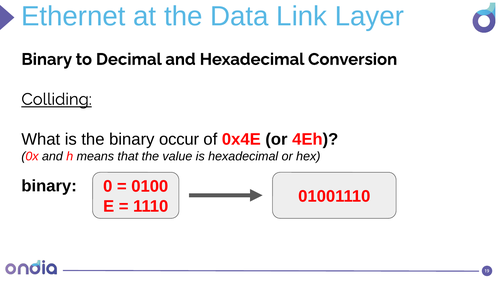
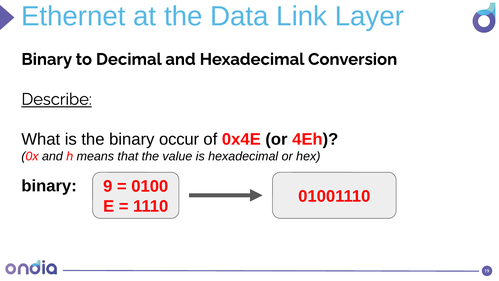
Colliding: Colliding -> Describe
0: 0 -> 9
